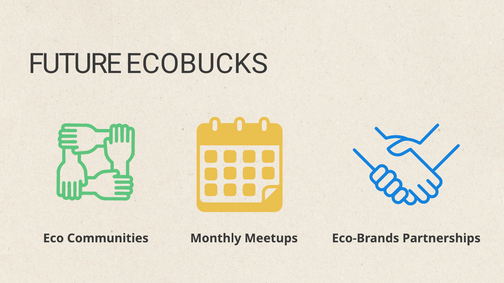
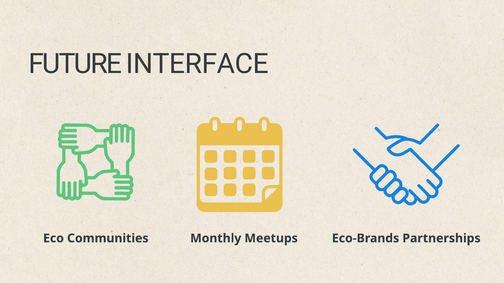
ECOBUCKS: ECOBUCKS -> INTERFACE
